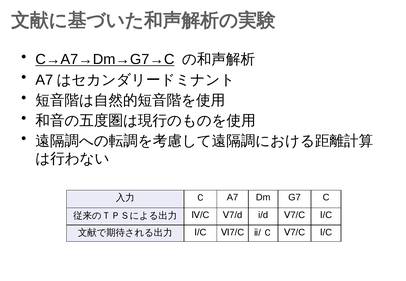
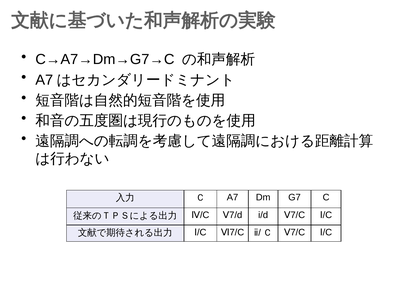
C→A7→Dm→G7→C underline: present -> none
